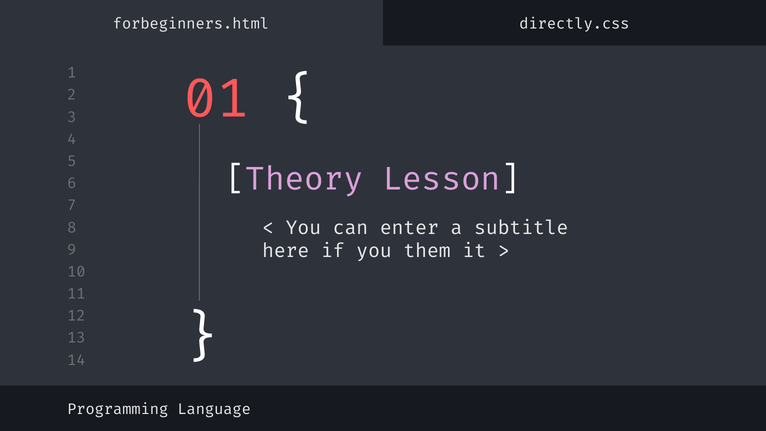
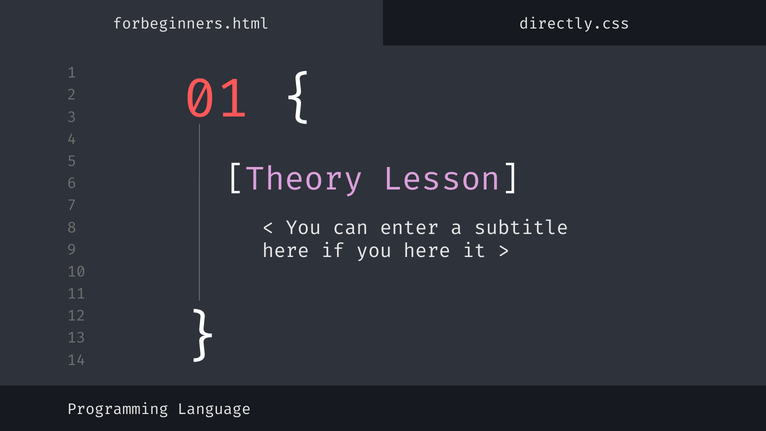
you them: them -> here
